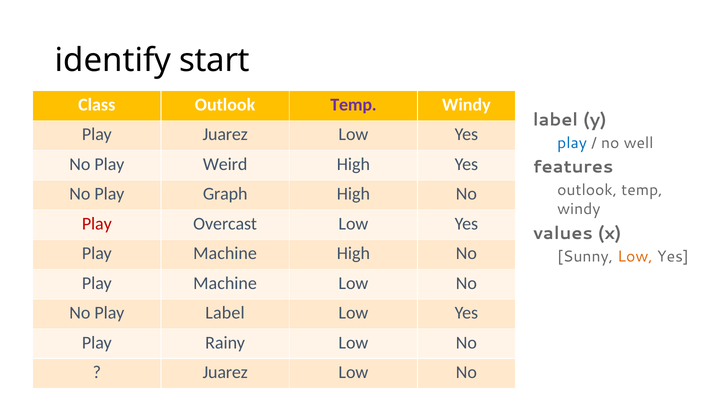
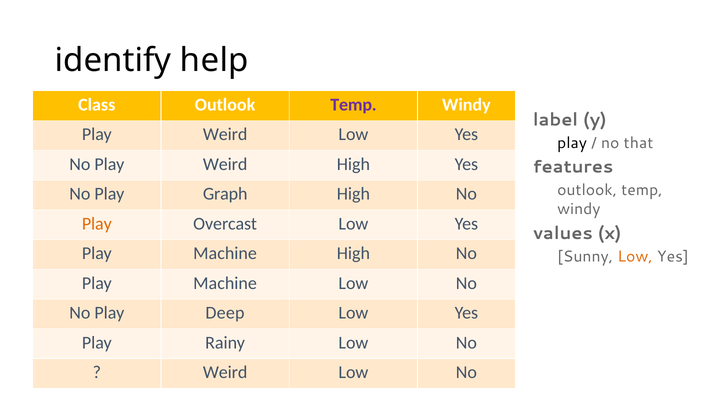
start: start -> help
Juarez at (225, 134): Juarez -> Weird
play at (572, 143) colour: blue -> black
well: well -> that
Play at (97, 224) colour: red -> orange
Play Label: Label -> Deep
Juarez at (225, 372): Juarez -> Weird
